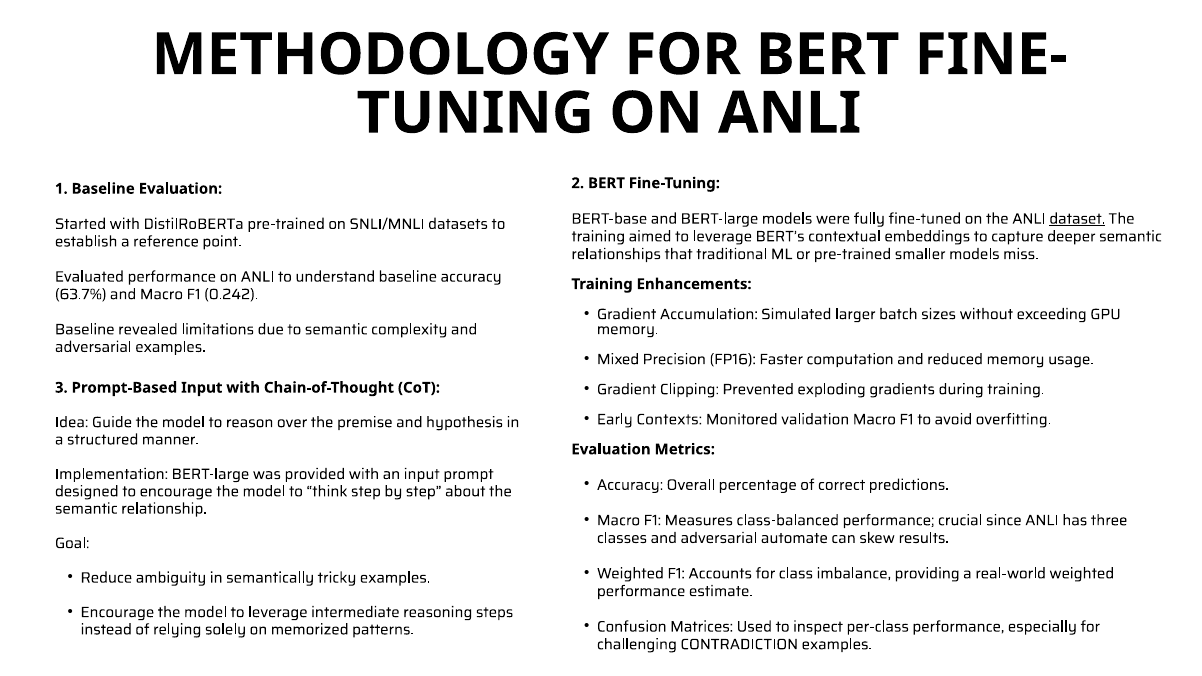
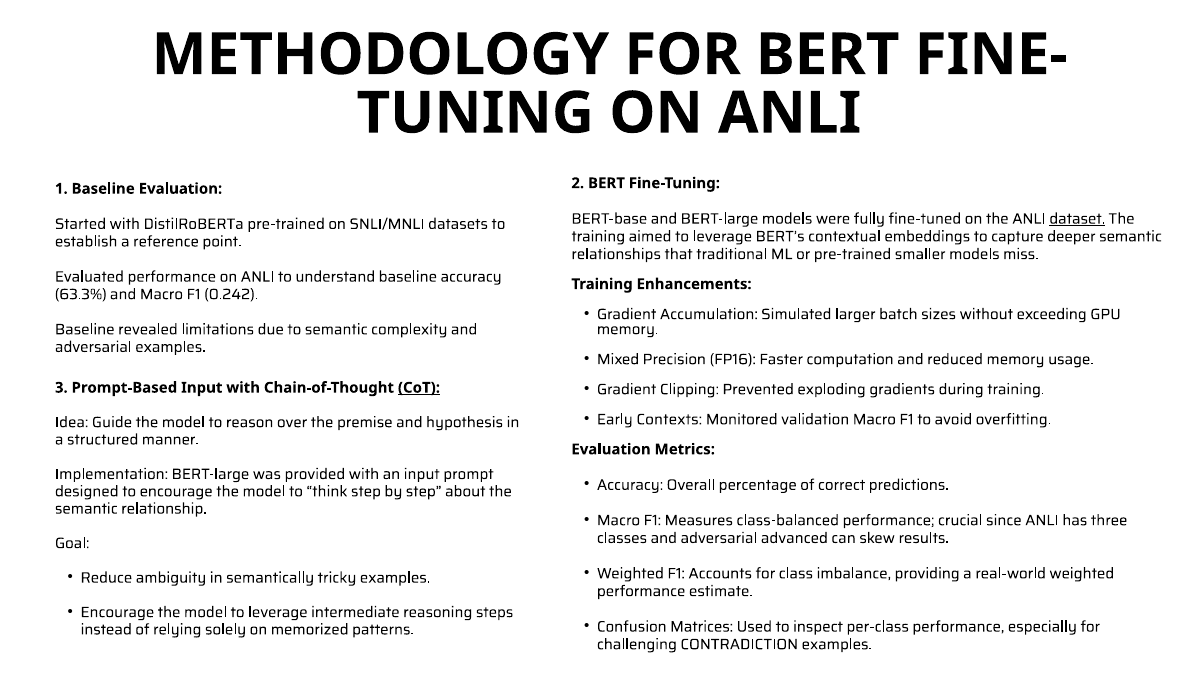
63.7%: 63.7% -> 63.3%
CoT underline: none -> present
automate: automate -> advanced
